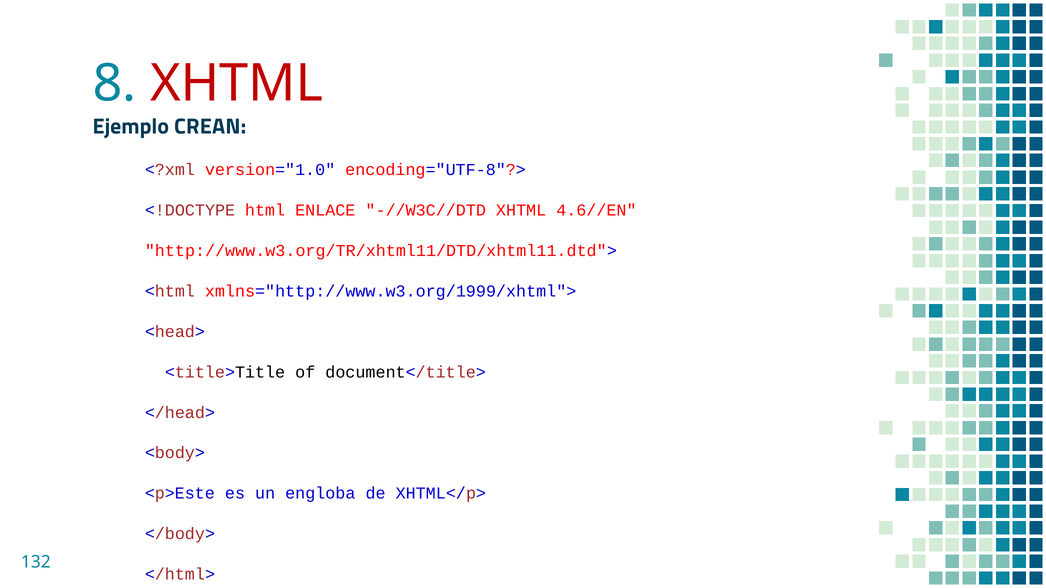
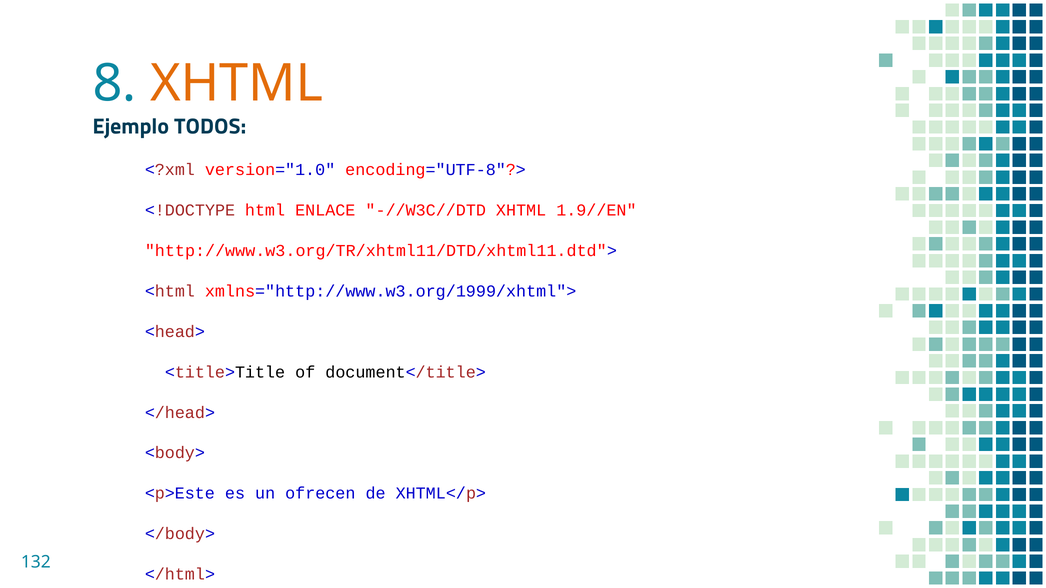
XHTML at (237, 83) colour: red -> orange
CREAN: CREAN -> TODOS
4.6//EN: 4.6//EN -> 1.9//EN
engloba: engloba -> ofrecen
